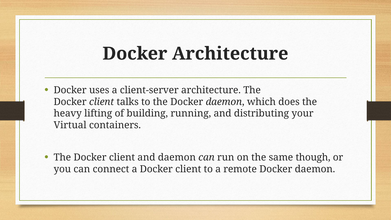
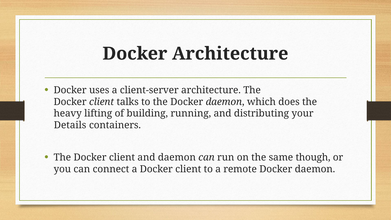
Virtual: Virtual -> Details
